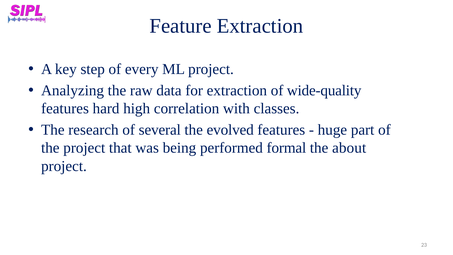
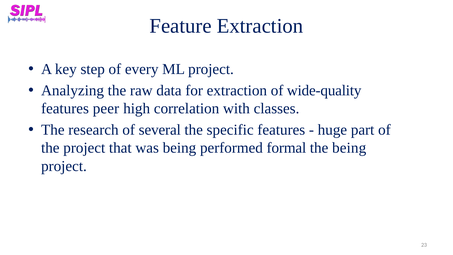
hard: hard -> peer
evolved: evolved -> specific
the about: about -> being
